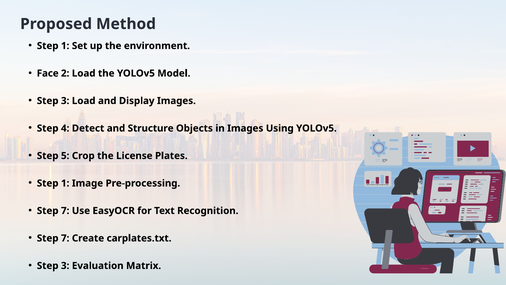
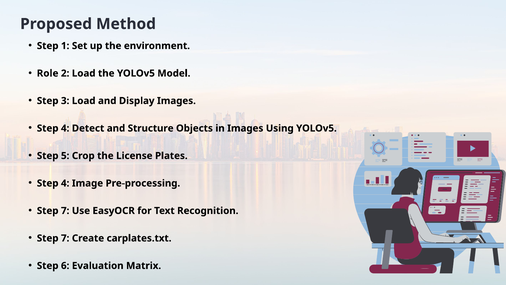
Face: Face -> Role
1 at (65, 183): 1 -> 4
3 at (65, 265): 3 -> 6
